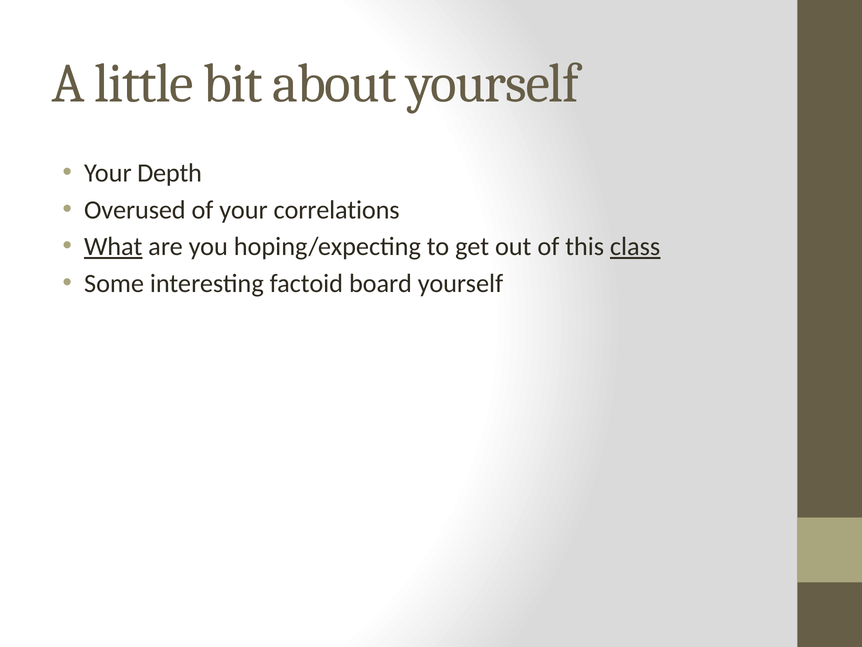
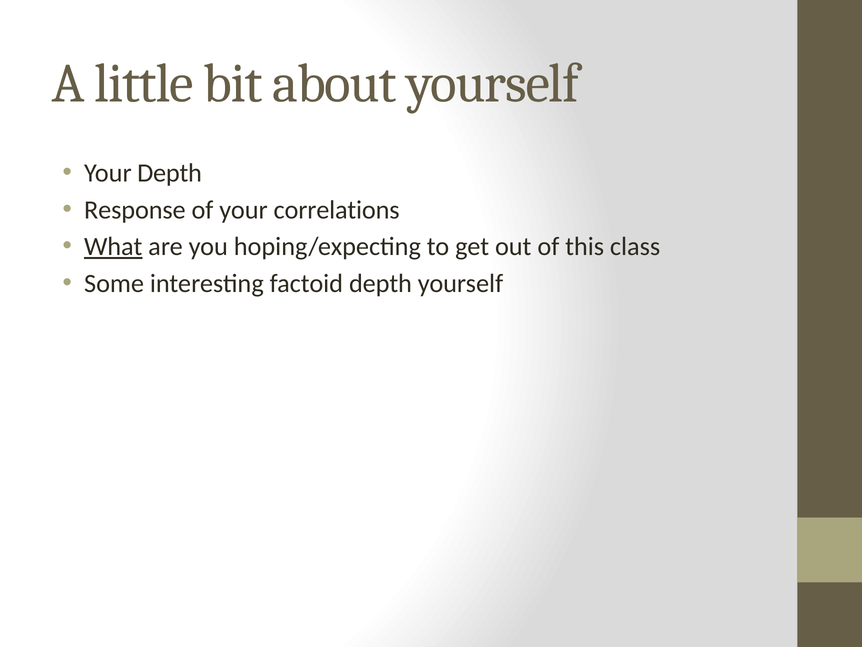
Overused: Overused -> Response
class underline: present -> none
factoid board: board -> depth
